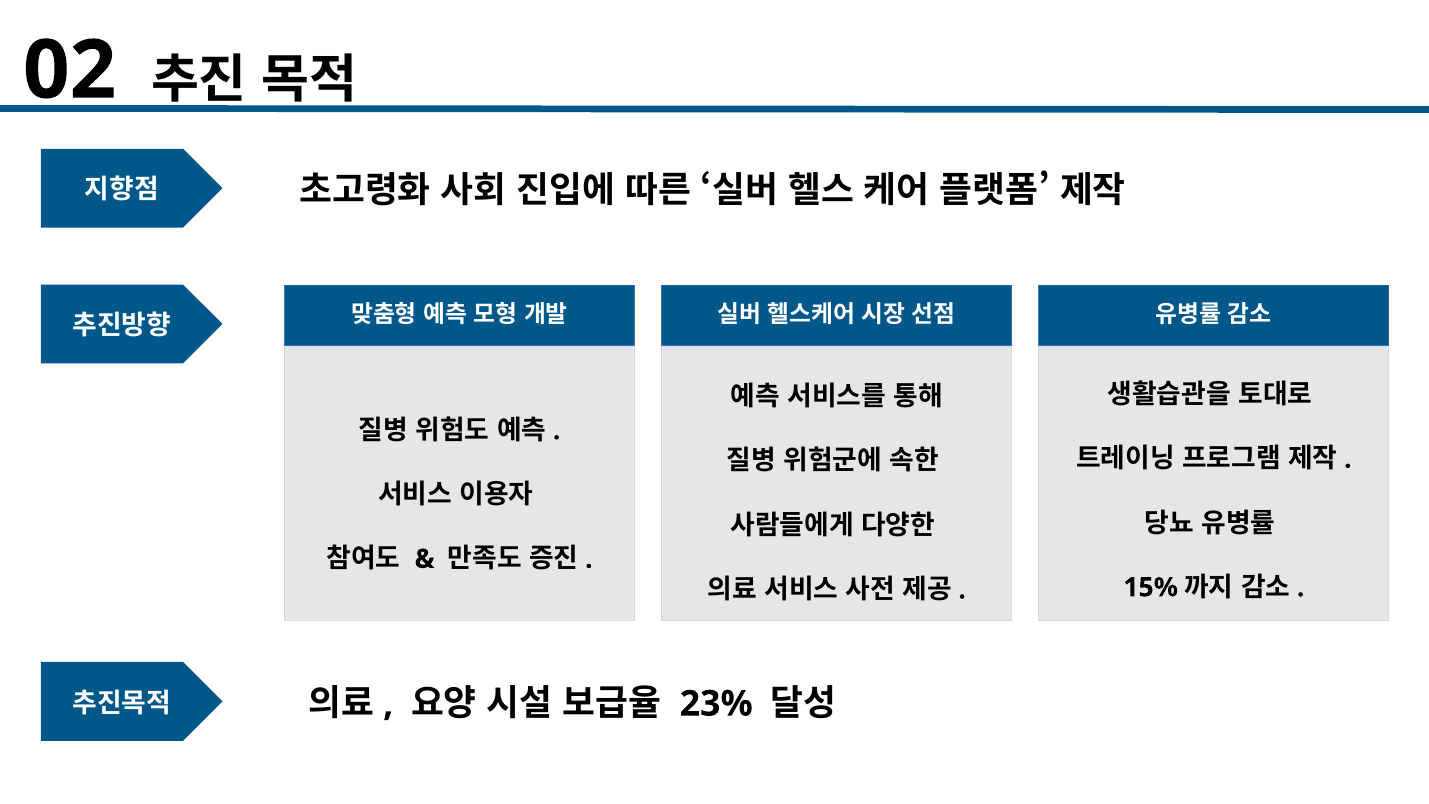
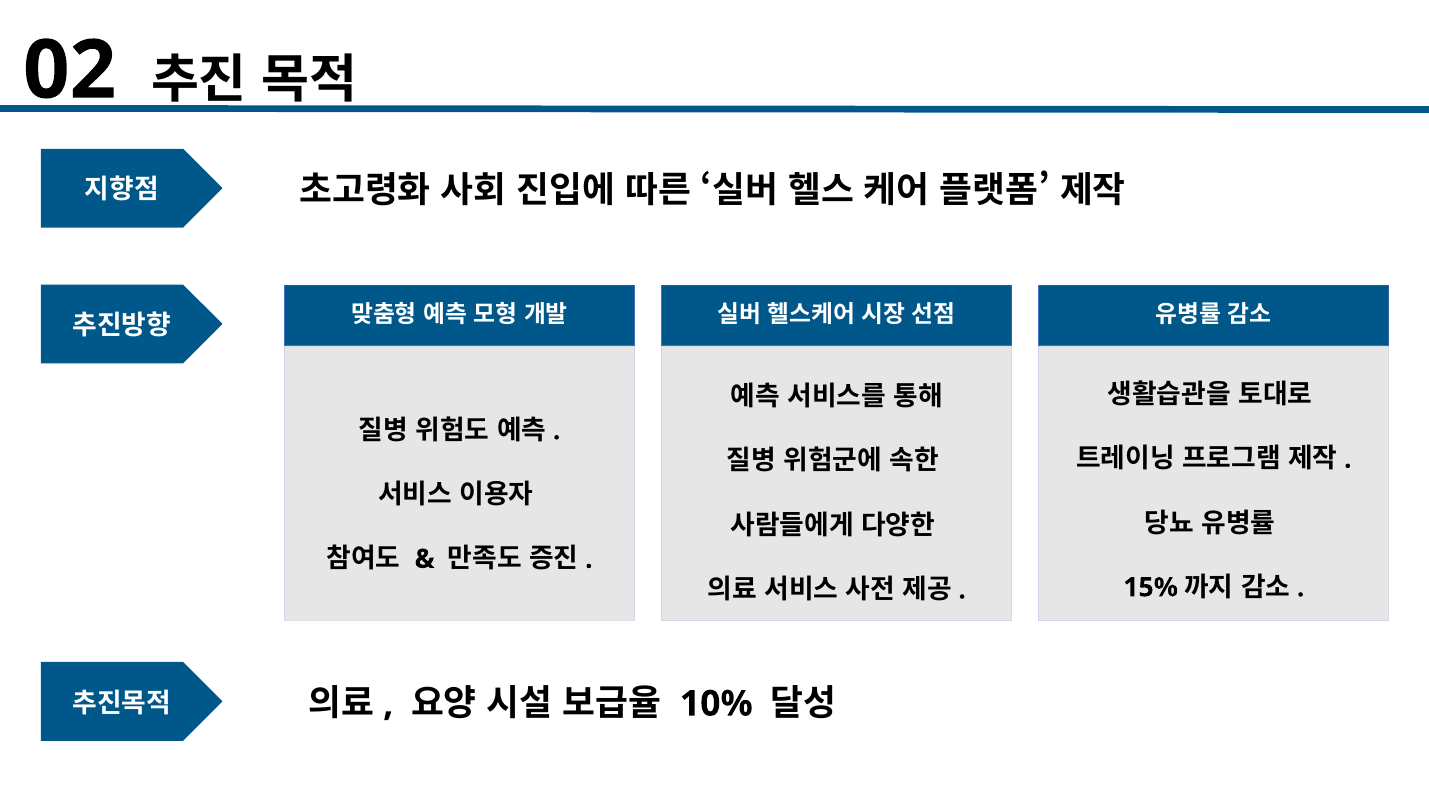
23%: 23% -> 10%
